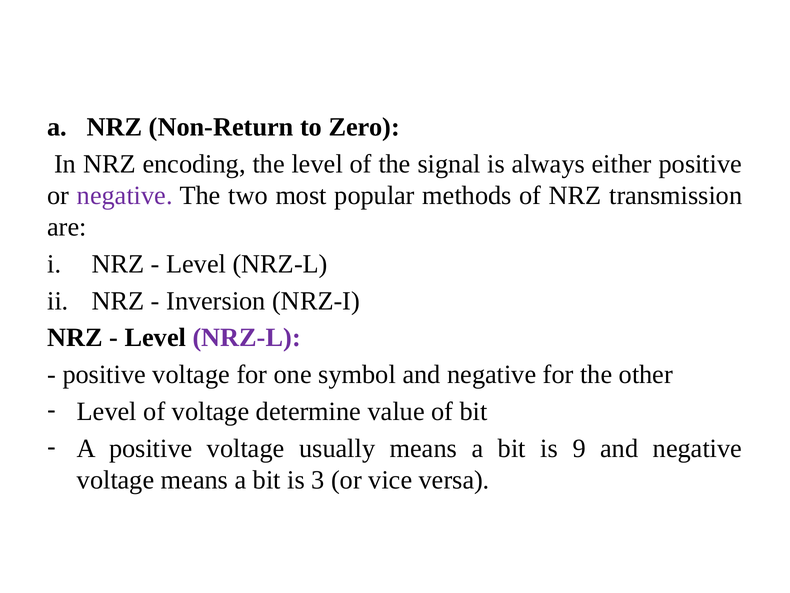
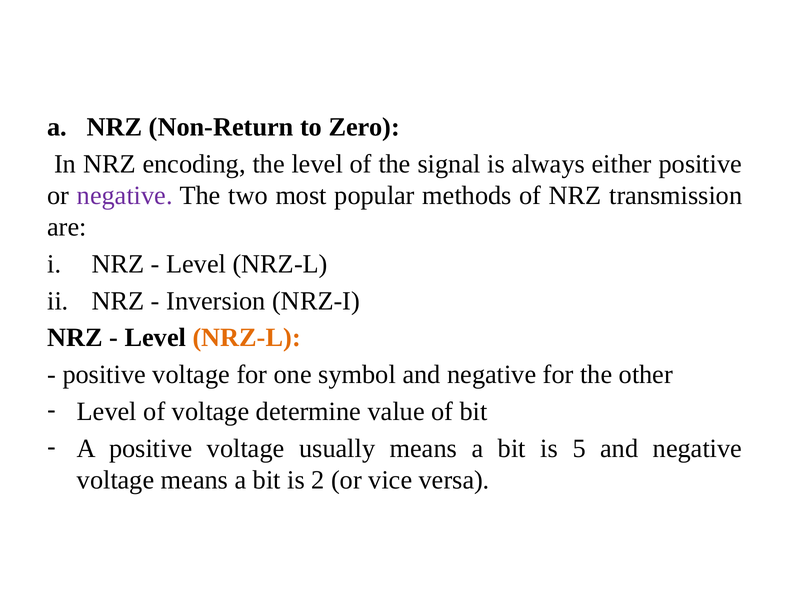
NRZ-L at (247, 338) colour: purple -> orange
9: 9 -> 5
3: 3 -> 2
